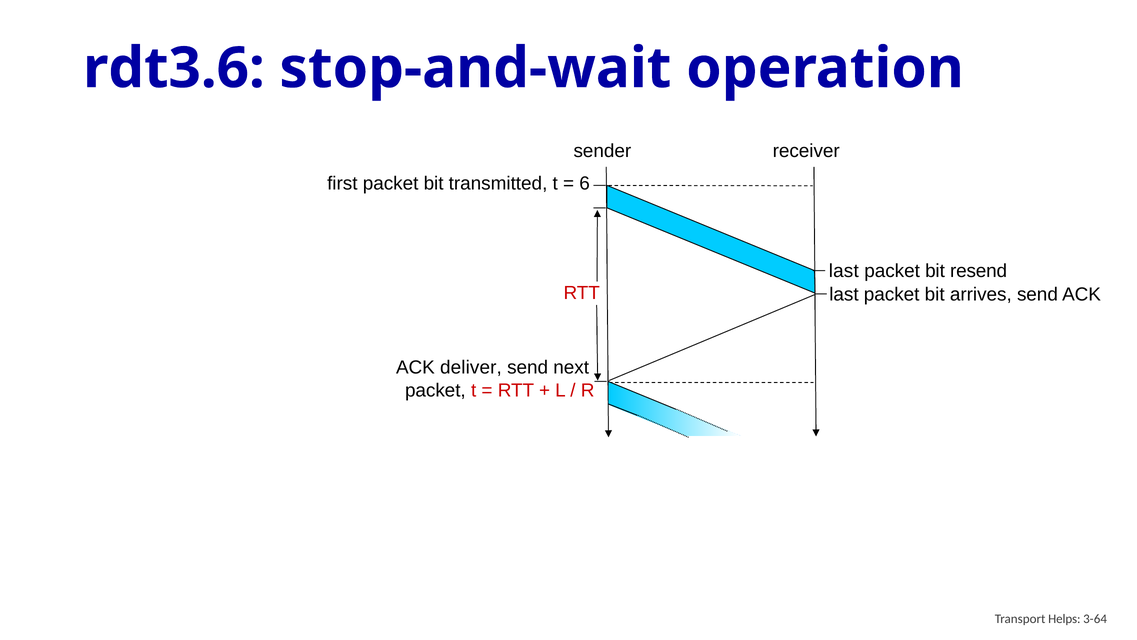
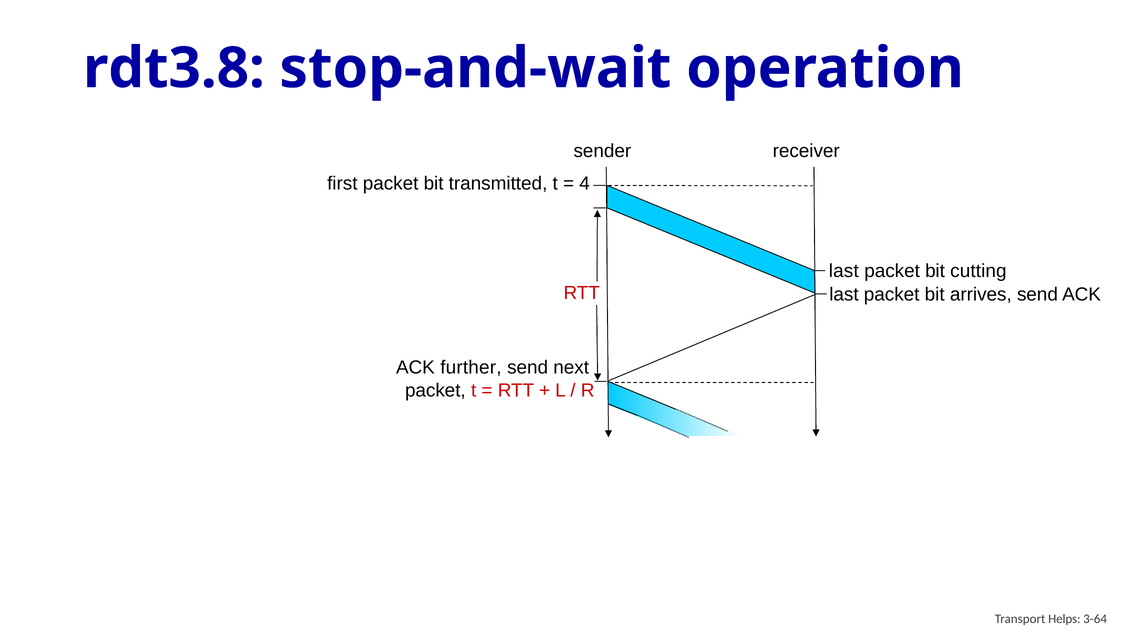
rdt3.6: rdt3.6 -> rdt3.8
6: 6 -> 4
resend: resend -> cutting
deliver: deliver -> further
